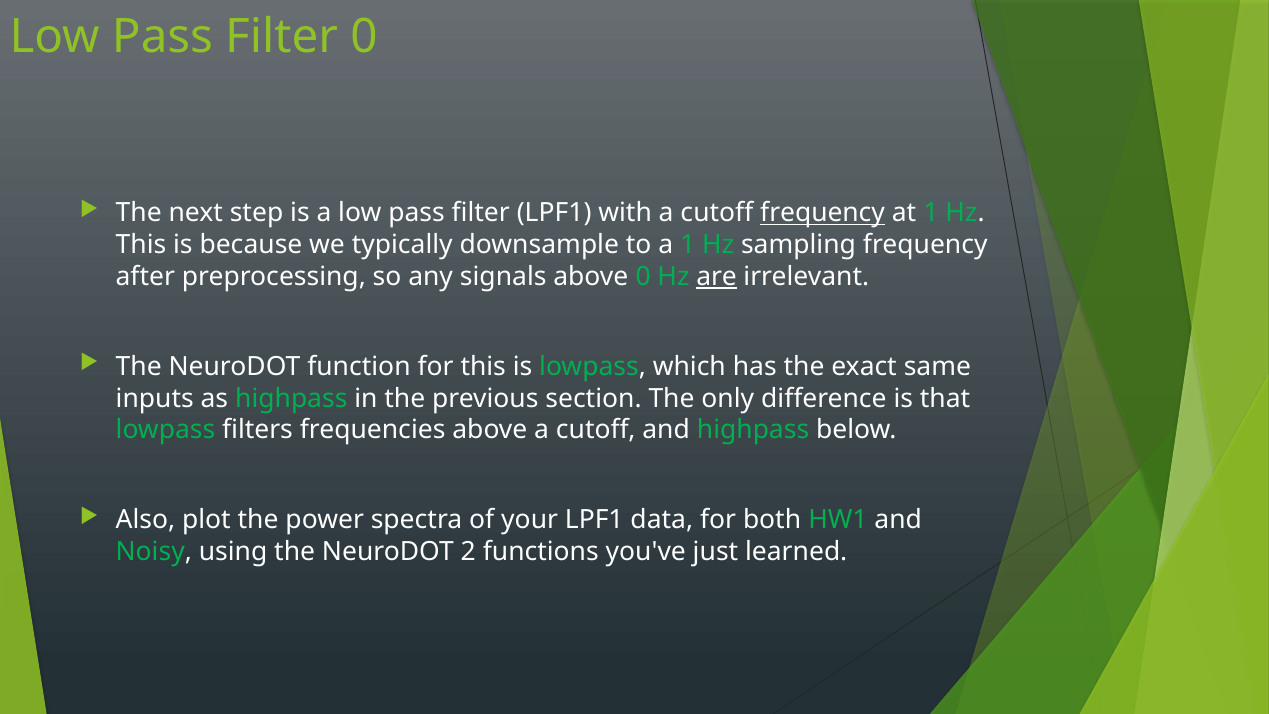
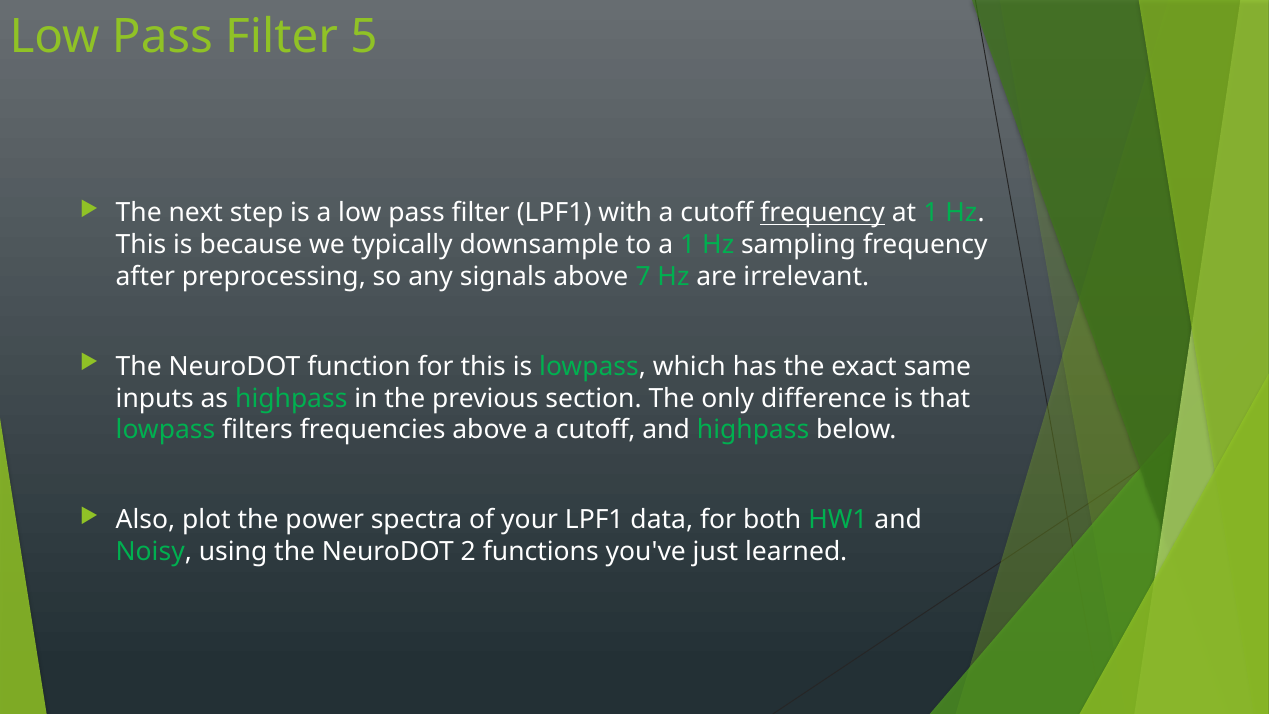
Filter 0: 0 -> 5
above 0: 0 -> 7
are underline: present -> none
